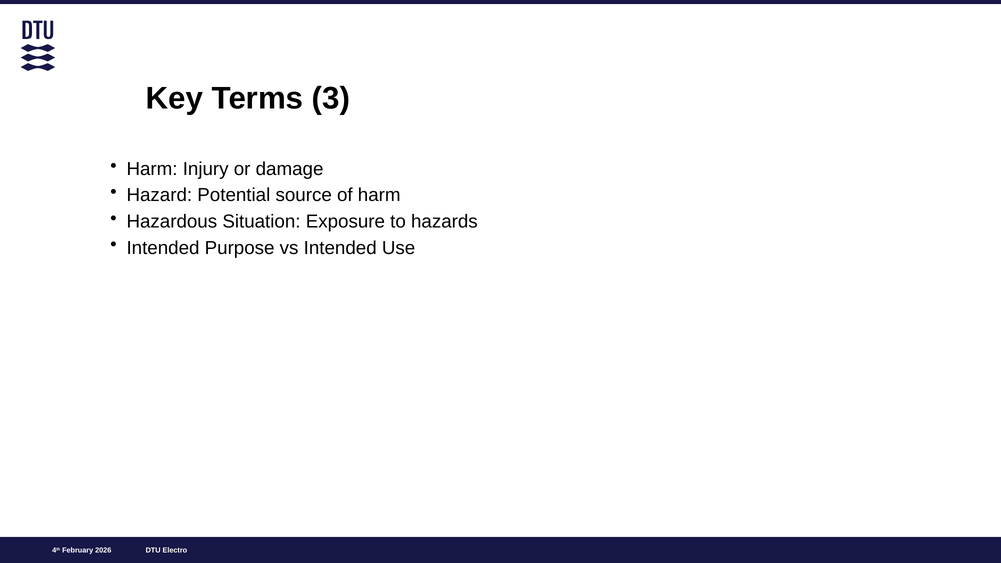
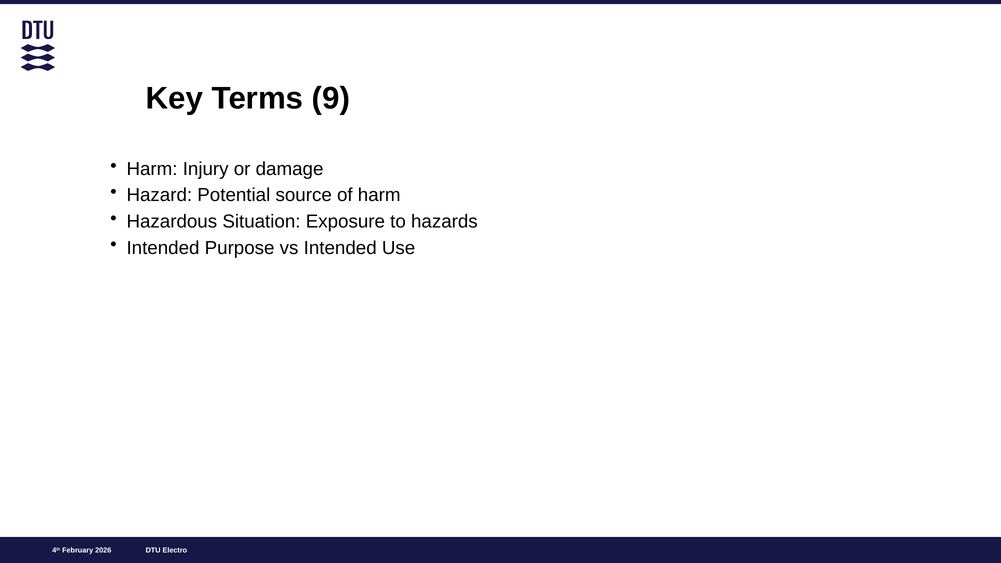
3: 3 -> 9
